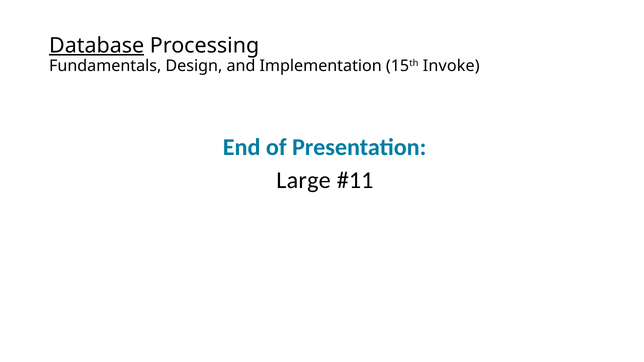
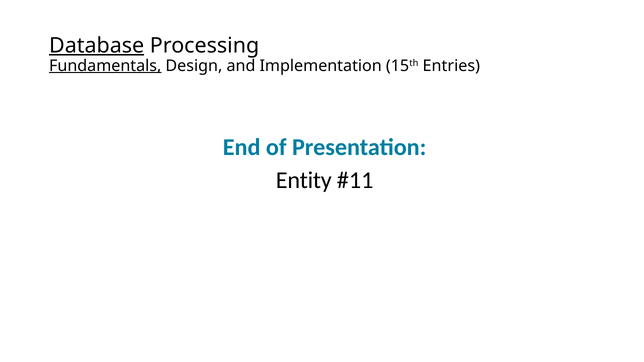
Fundamentals underline: none -> present
Invoke: Invoke -> Entries
Large: Large -> Entity
